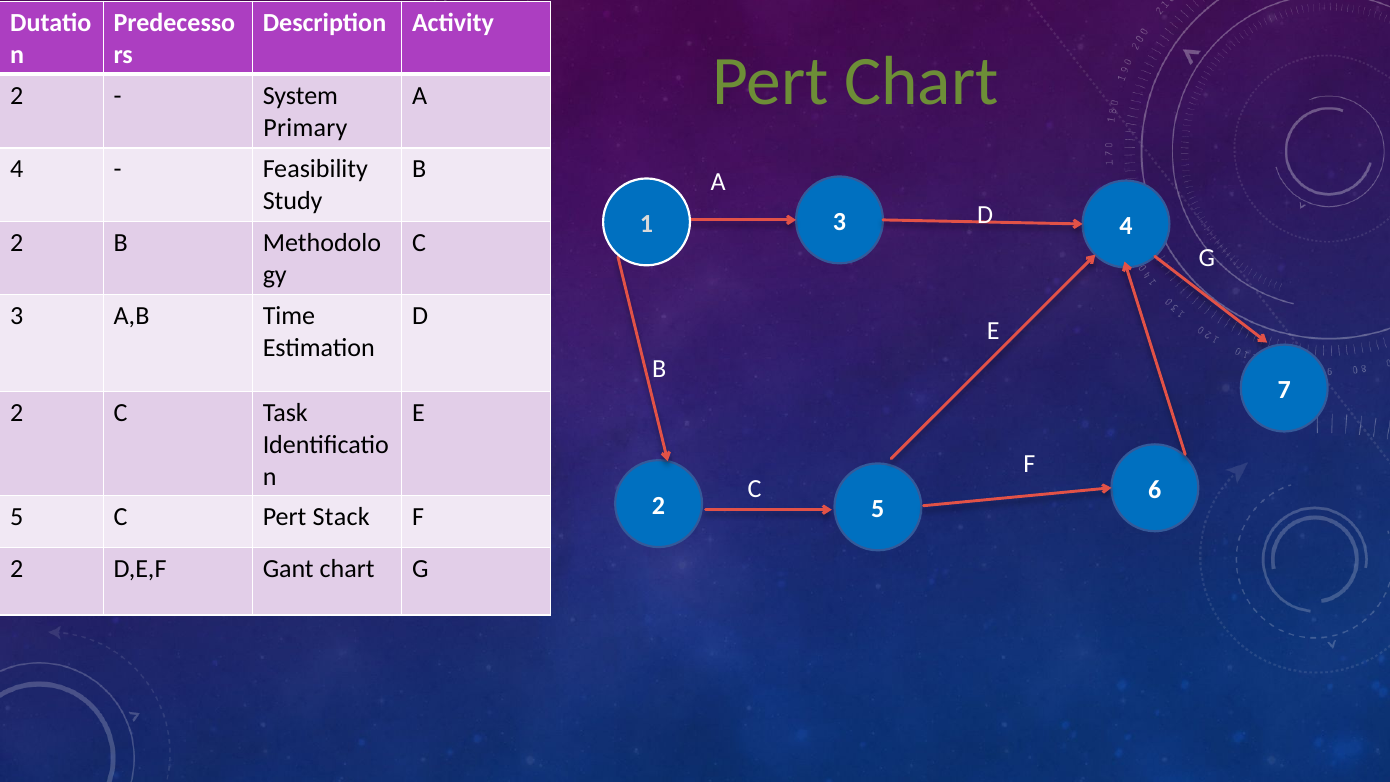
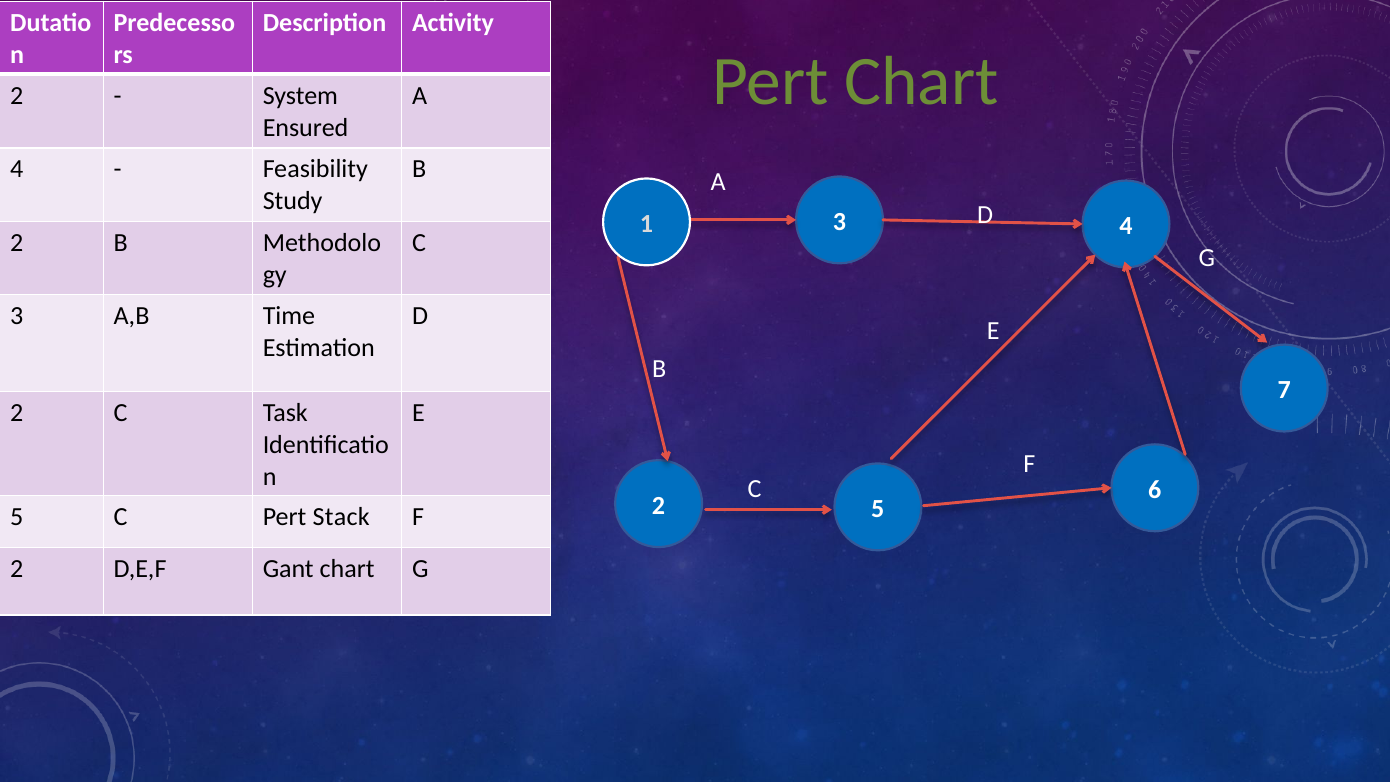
Primary: Primary -> Ensured
